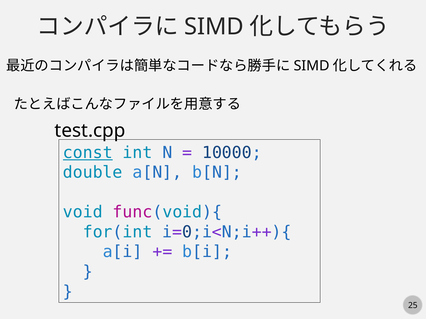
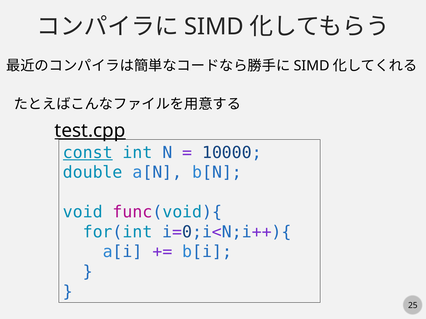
test.cpp underline: none -> present
